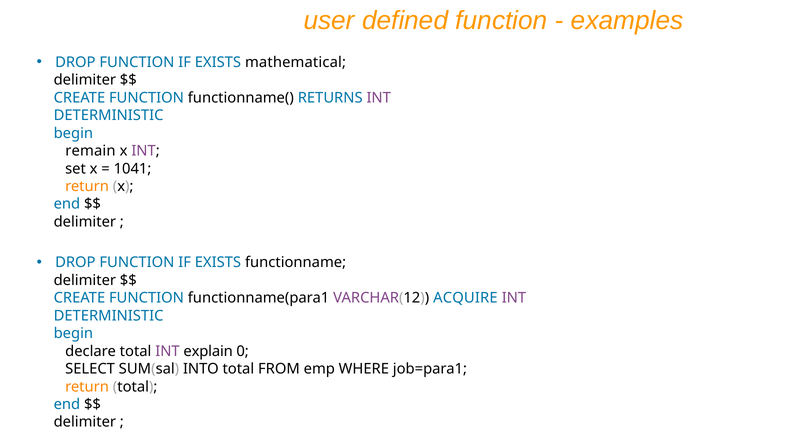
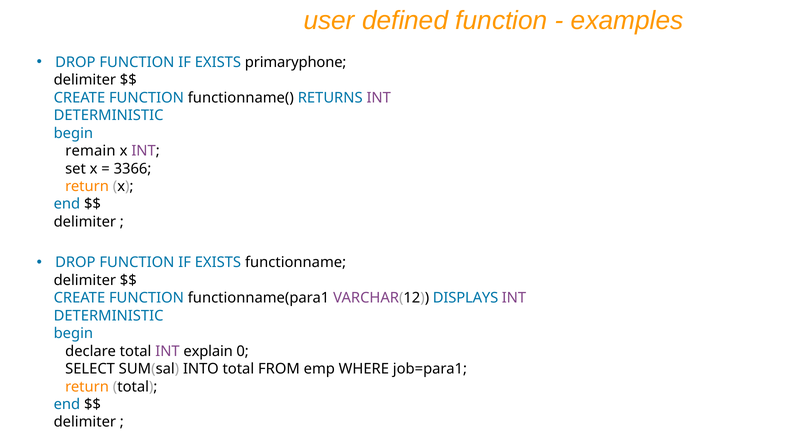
mathematical: mathematical -> primaryphone
1041: 1041 -> 3366
ACQUIRE: ACQUIRE -> DISPLAYS
